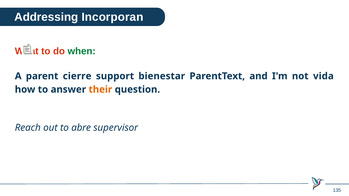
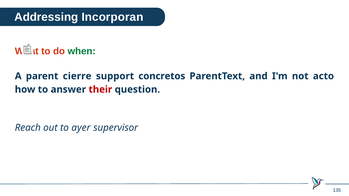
bienestar: bienestar -> concretos
vida: vida -> acto
their colour: orange -> red
abre: abre -> ayer
